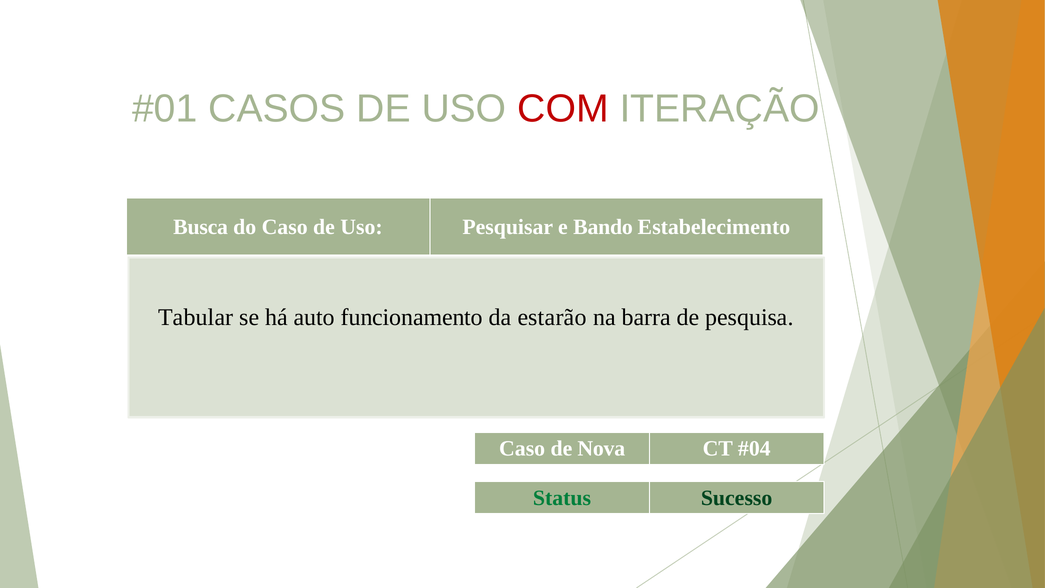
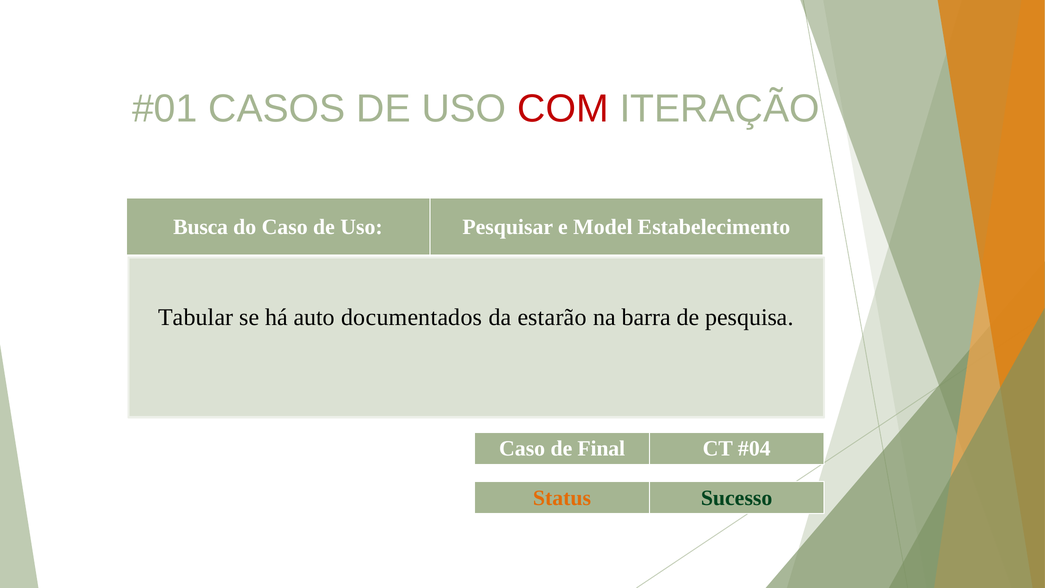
Bando: Bando -> Model
funcionamento: funcionamento -> documentados
Nova: Nova -> Final
Status colour: green -> orange
